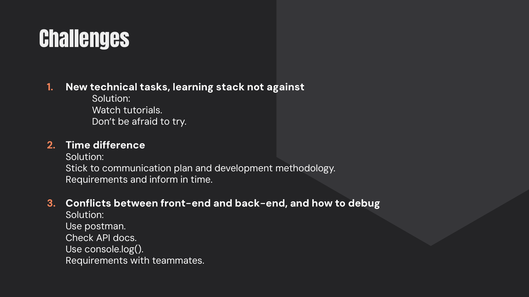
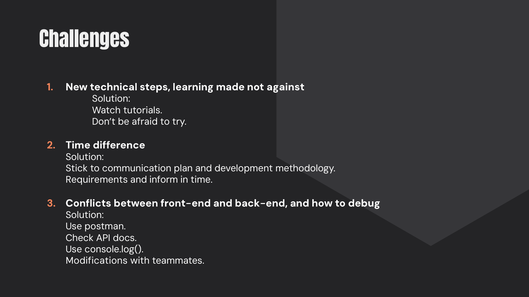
tasks: tasks -> steps
stack: stack -> made
Requirements at (97, 261): Requirements -> Modifications
